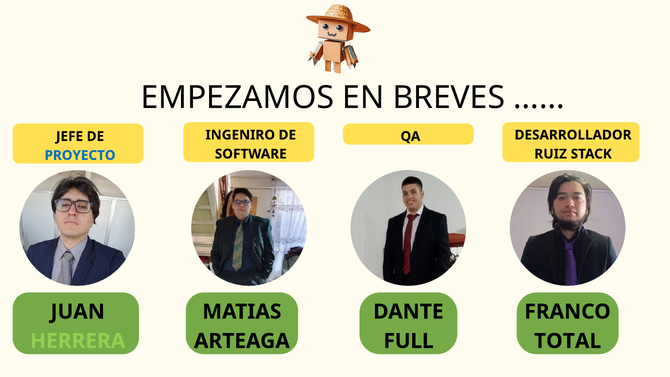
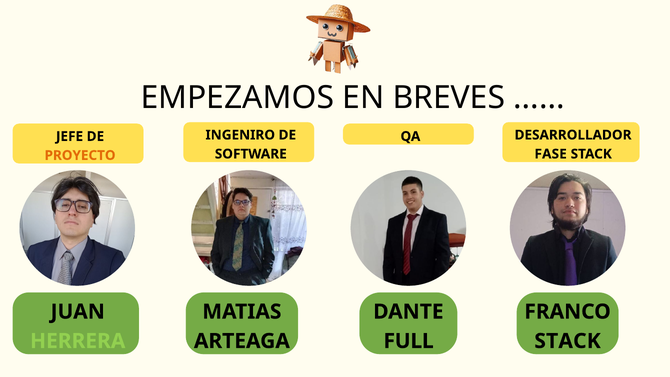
RUIZ: RUIZ -> FASE
PROYECTO colour: blue -> orange
TOTAL at (568, 341): TOTAL -> STACK
